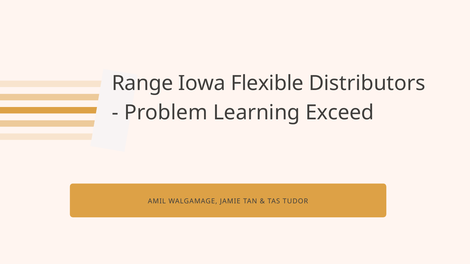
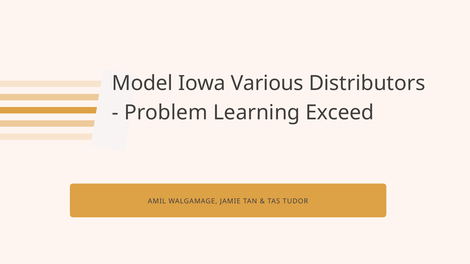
Range: Range -> Model
Flexible: Flexible -> Various
